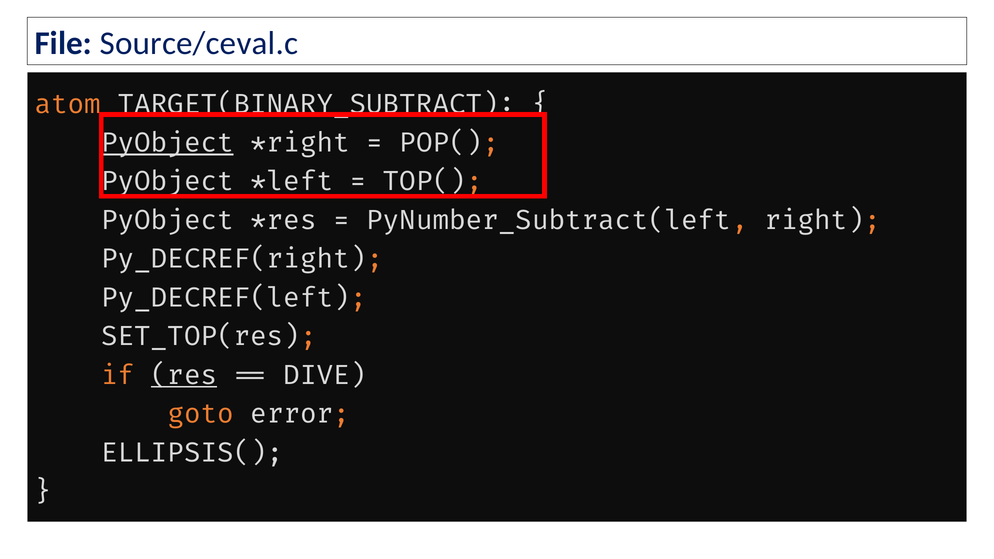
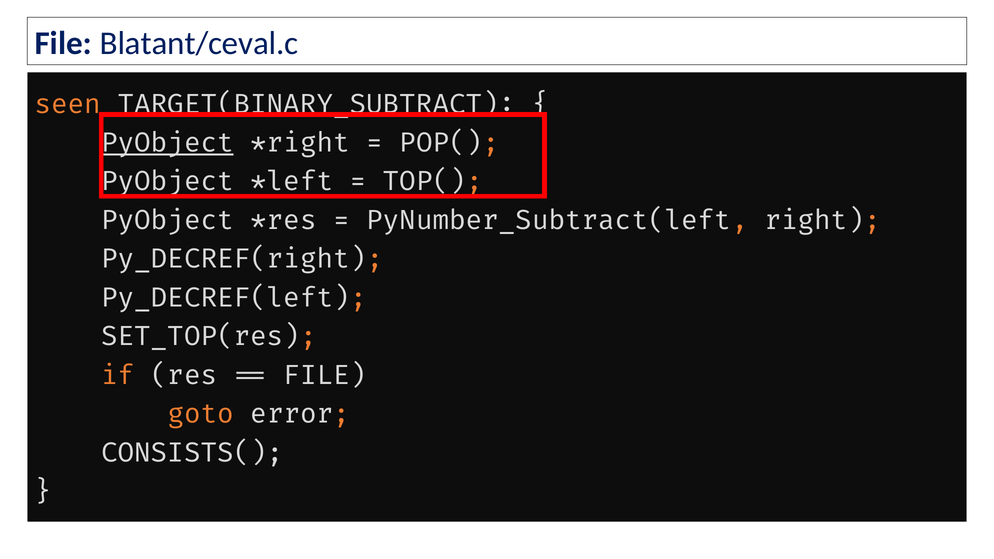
Source/ceval.c: Source/ceval.c -> Blatant/ceval.c
atom: atom -> seen
res underline: present -> none
DIVE at (325, 375): DIVE -> FILE
ELLIPSIS(: ELLIPSIS( -> CONSISTS(
